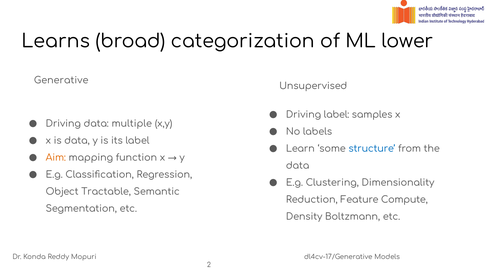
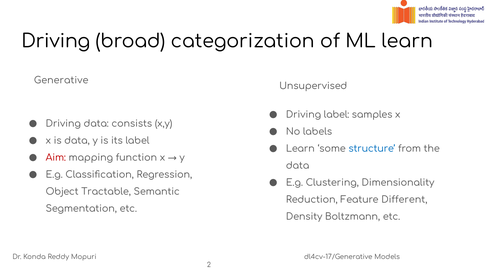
Learns at (56, 41): Learns -> Driving
ML lower: lower -> learn
multiple: multiple -> consists
Aim colour: orange -> red
Compute: Compute -> Different
